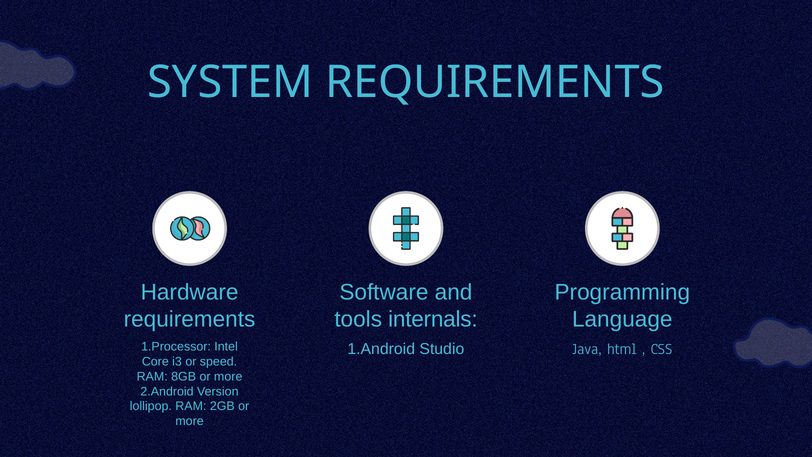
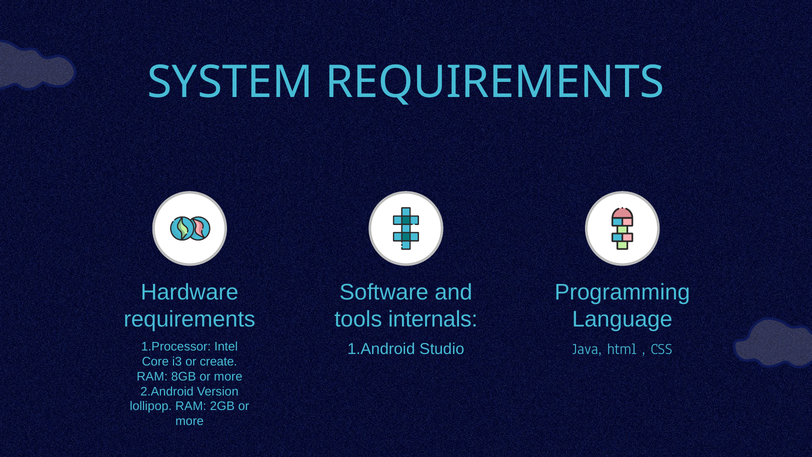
speed: speed -> create
